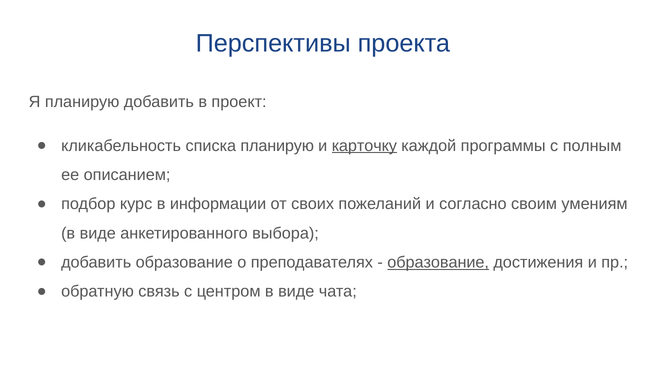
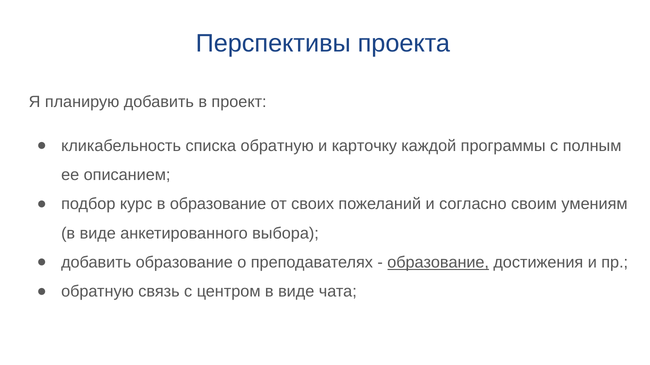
списка планирую: планирую -> обратную
карточку underline: present -> none
в информации: информации -> образование
